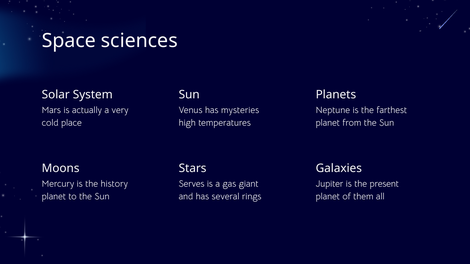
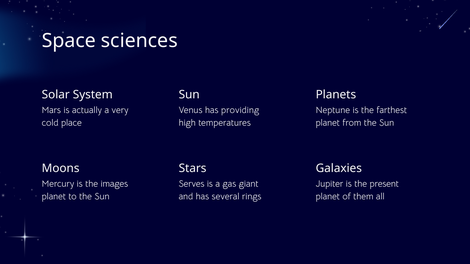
mysteries: mysteries -> providing
history: history -> images
